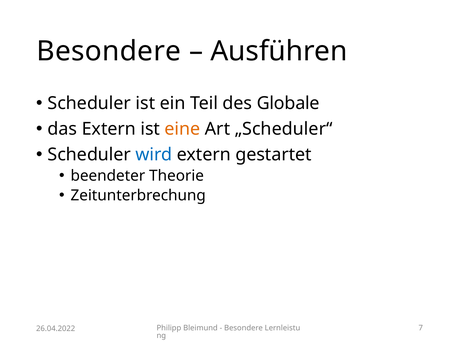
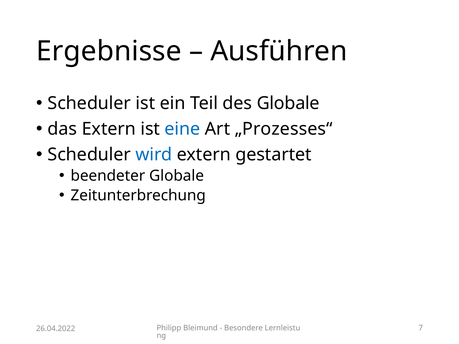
Besondere at (109, 51): Besondere -> Ergebnisse
eine colour: orange -> blue
„Scheduler“: „Scheduler“ -> „Prozesses“
beendeter Theorie: Theorie -> Globale
